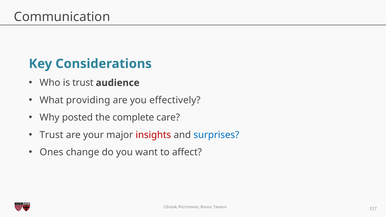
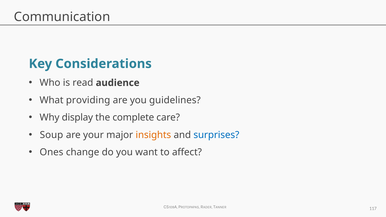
is trust: trust -> read
effectively: effectively -> guidelines
posted: posted -> display
Trust at (51, 135): Trust -> Soup
insights colour: red -> orange
